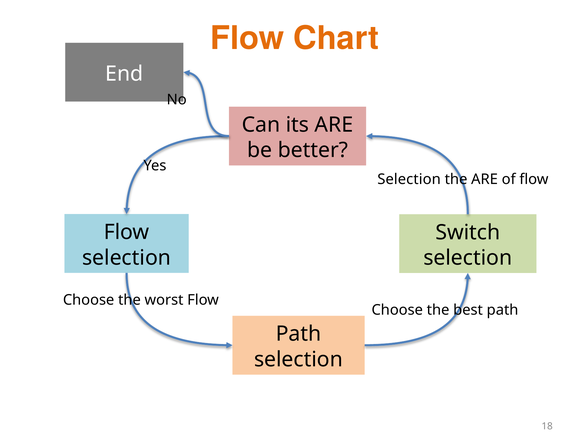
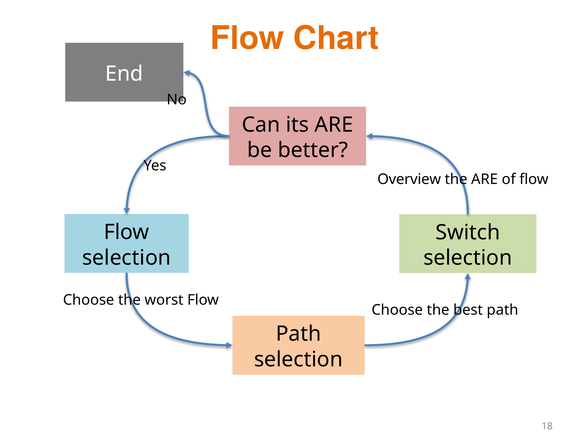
Selection at (409, 179): Selection -> Overview
